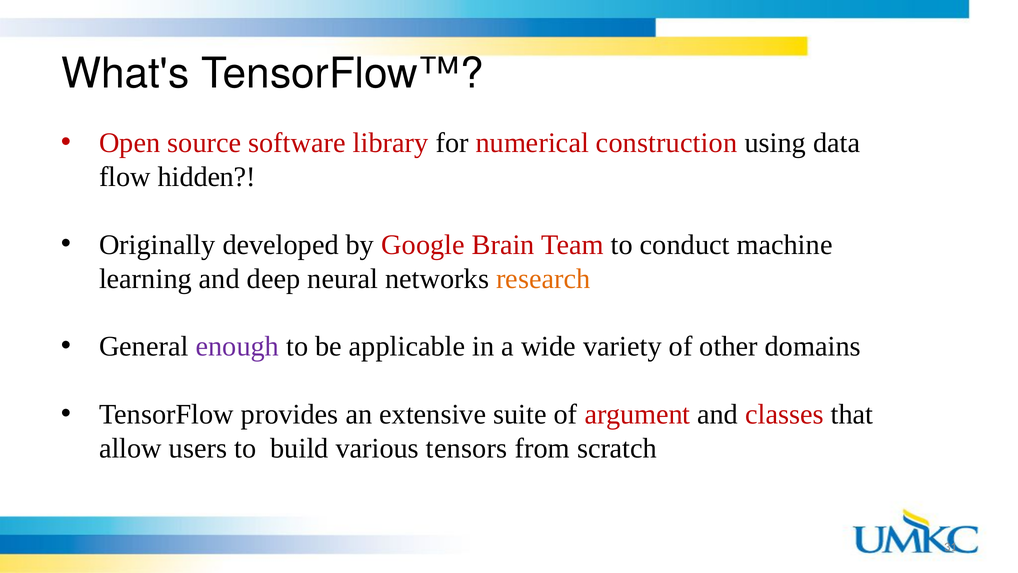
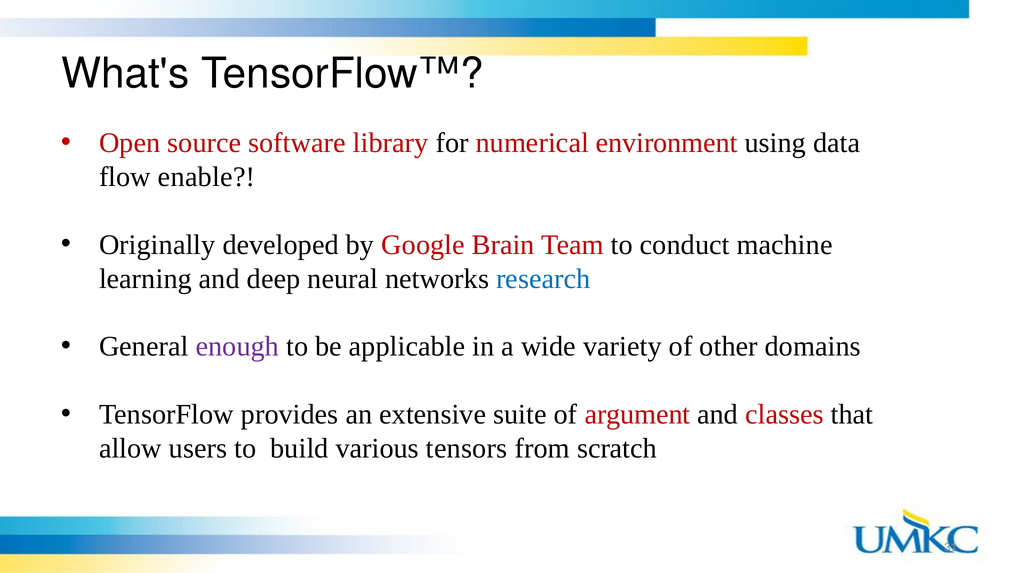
construction: construction -> environment
hidden: hidden -> enable
research colour: orange -> blue
